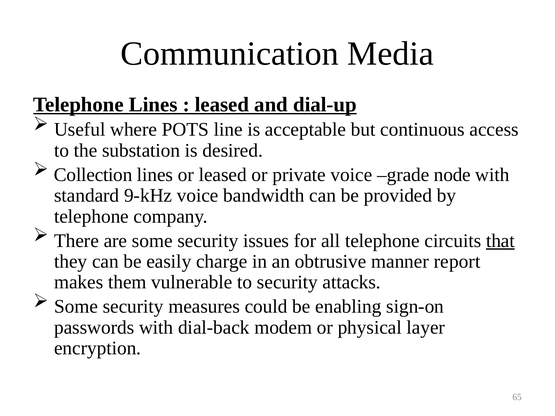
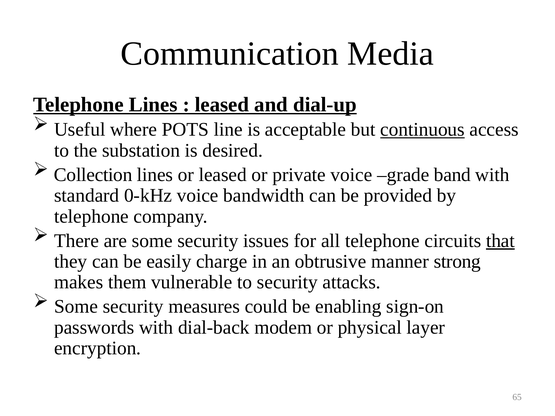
continuous underline: none -> present
node: node -> band
9-kHz: 9-kHz -> 0-kHz
report: report -> strong
